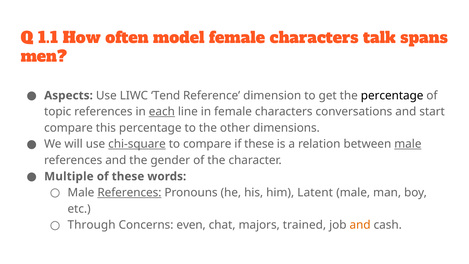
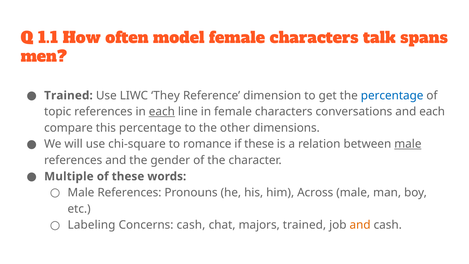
Aspects at (69, 95): Aspects -> Trained
Tend: Tend -> They
percentage at (392, 95) colour: black -> blue
and start: start -> each
chi-square underline: present -> none
to compare: compare -> romance
References at (129, 192) underline: present -> none
Latent: Latent -> Across
Through: Through -> Labeling
Concerns even: even -> cash
